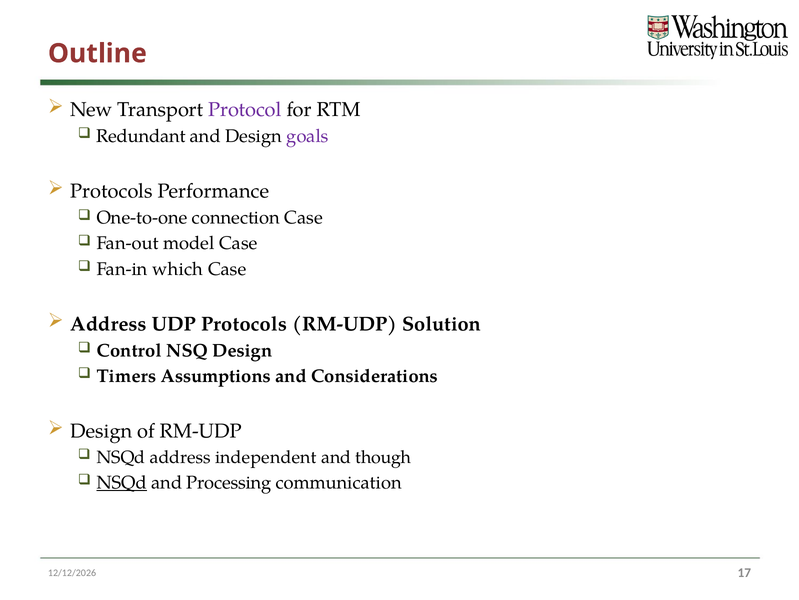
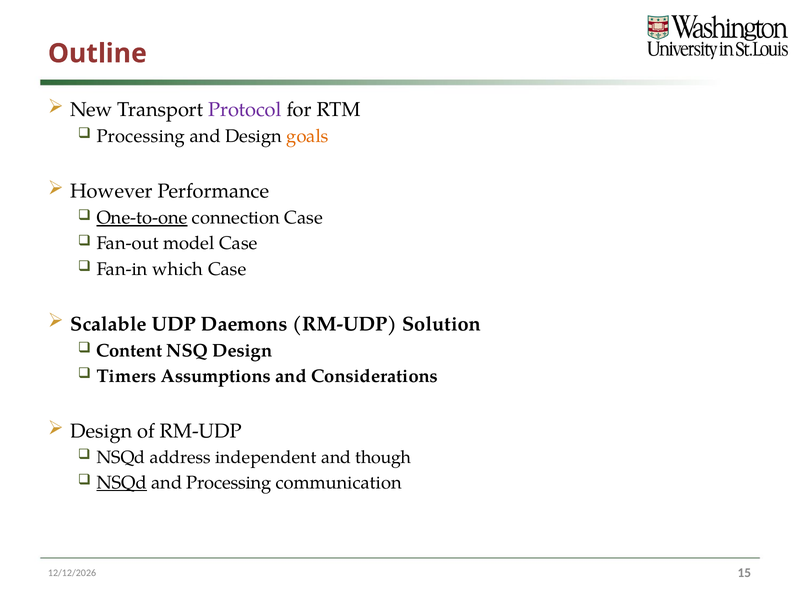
Redundant at (141, 136): Redundant -> Processing
goals colour: purple -> orange
Protocols at (112, 191): Protocols -> However
One-to-one underline: none -> present
Address at (108, 324): Address -> Scalable
UDP Protocols: Protocols -> Daemons
Control: Control -> Content
17: 17 -> 15
